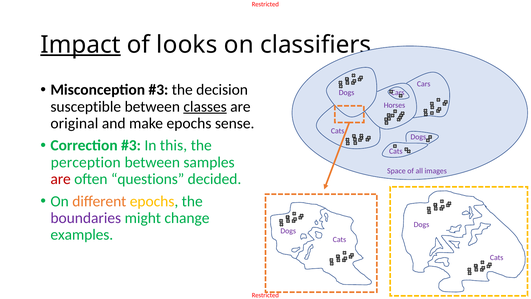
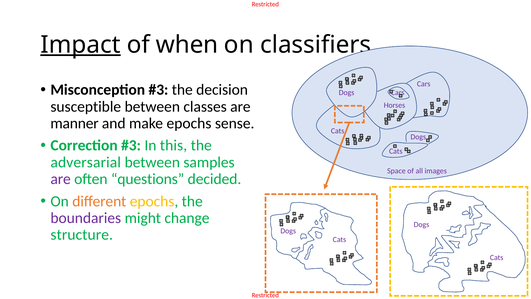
looks: looks -> when
classes underline: present -> none
original: original -> manner
perception: perception -> adversarial
are at (61, 179) colour: red -> purple
examples: examples -> structure
